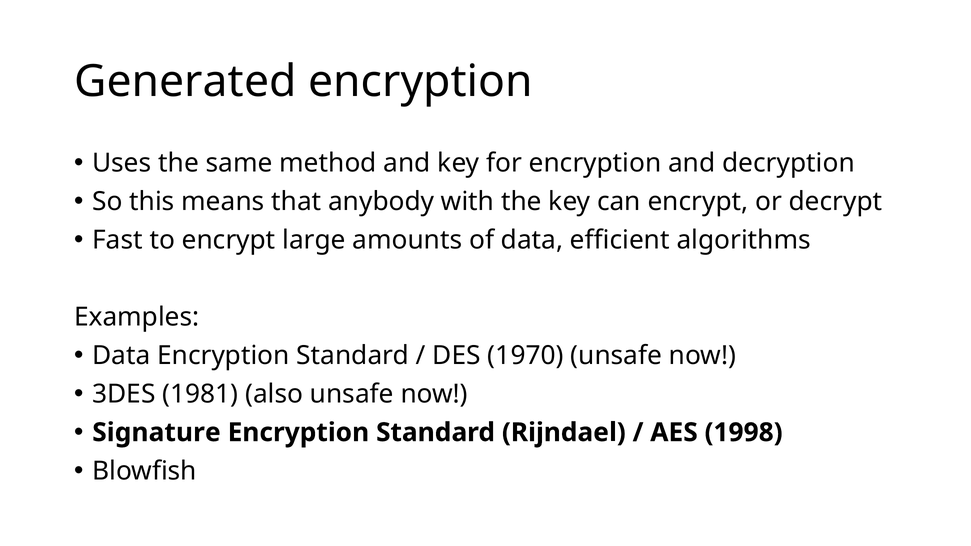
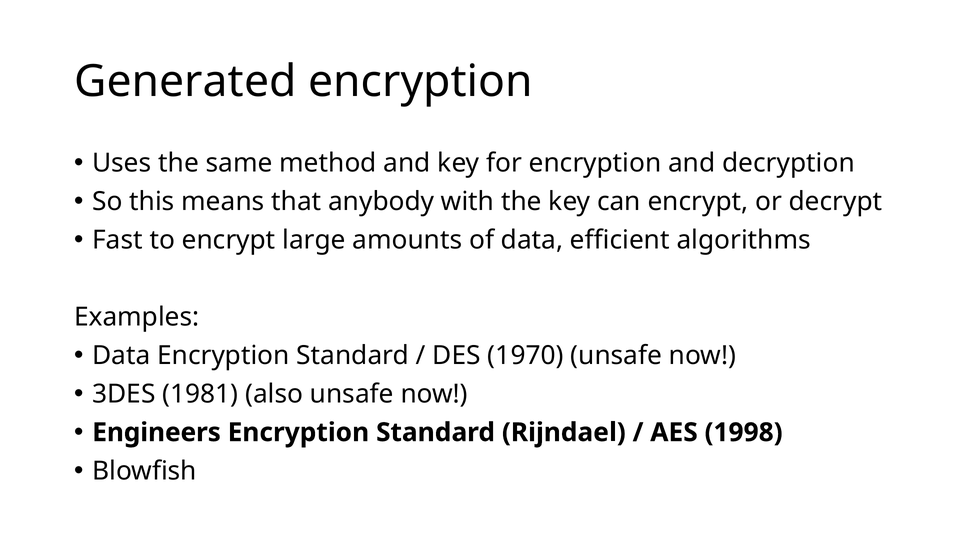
Signature: Signature -> Engineers
